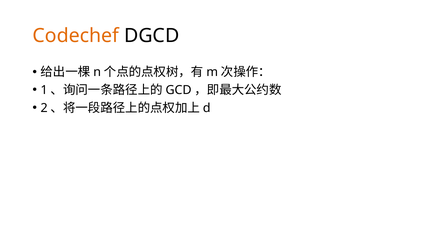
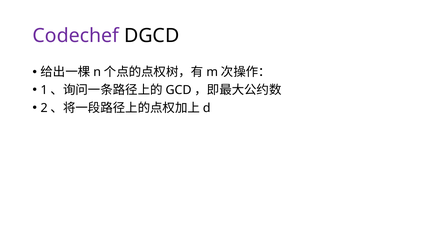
Codechef colour: orange -> purple
